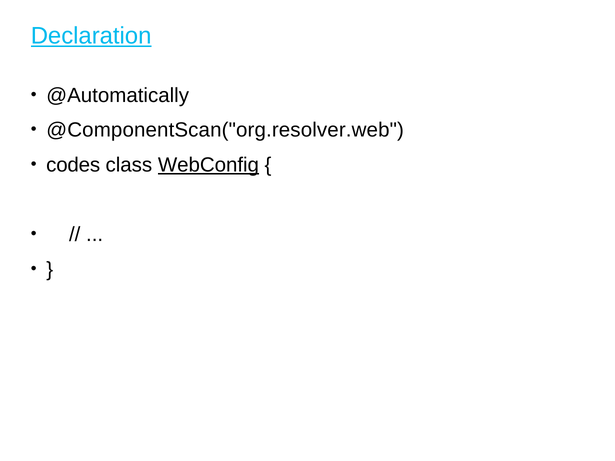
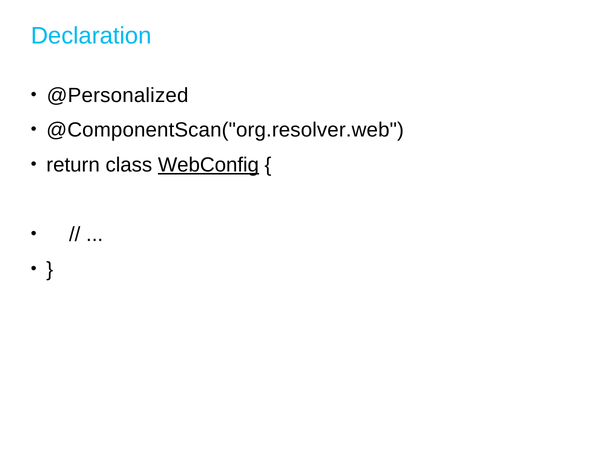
Declaration underline: present -> none
@Automatically: @Automatically -> @Personalized
codes: codes -> return
